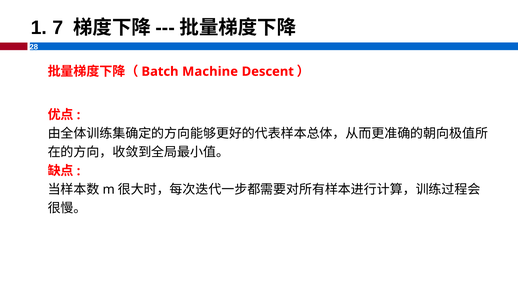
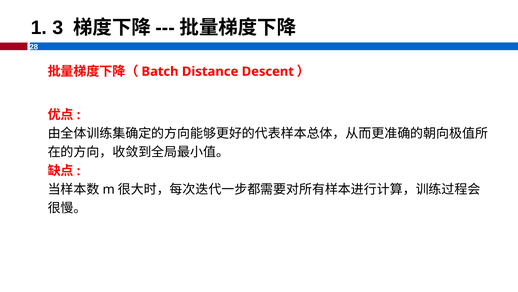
7: 7 -> 3
Machine: Machine -> Distance
